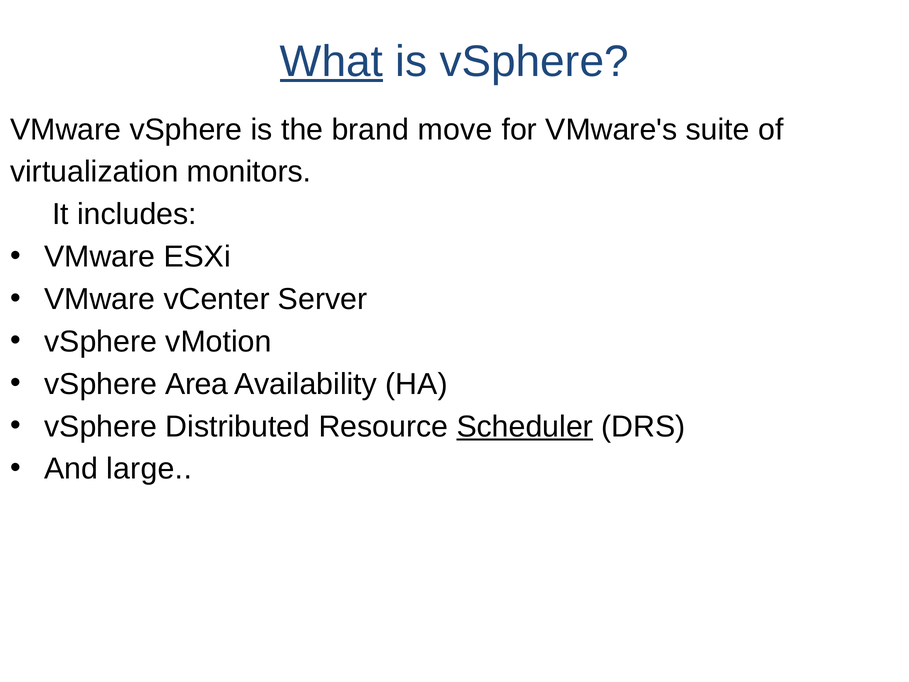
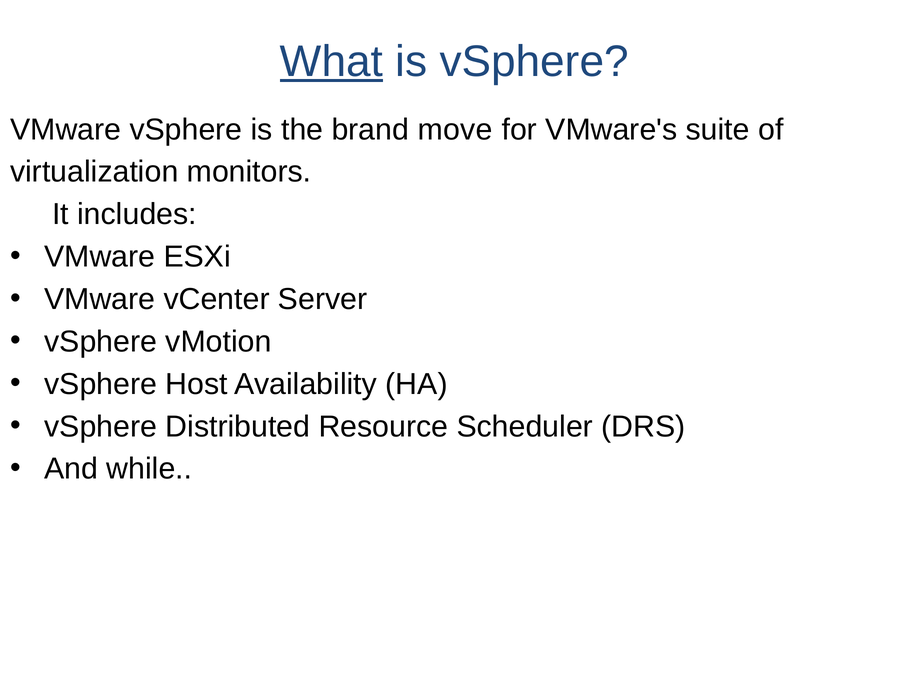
Area: Area -> Host
Scheduler underline: present -> none
large: large -> while
